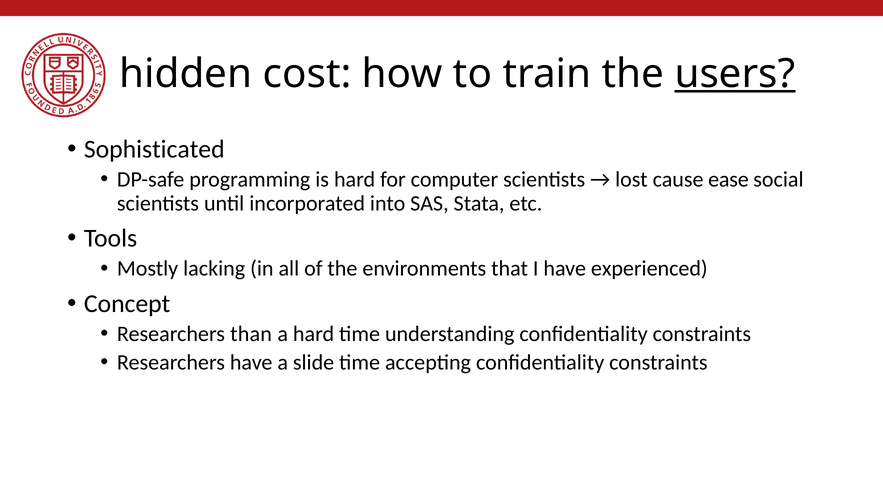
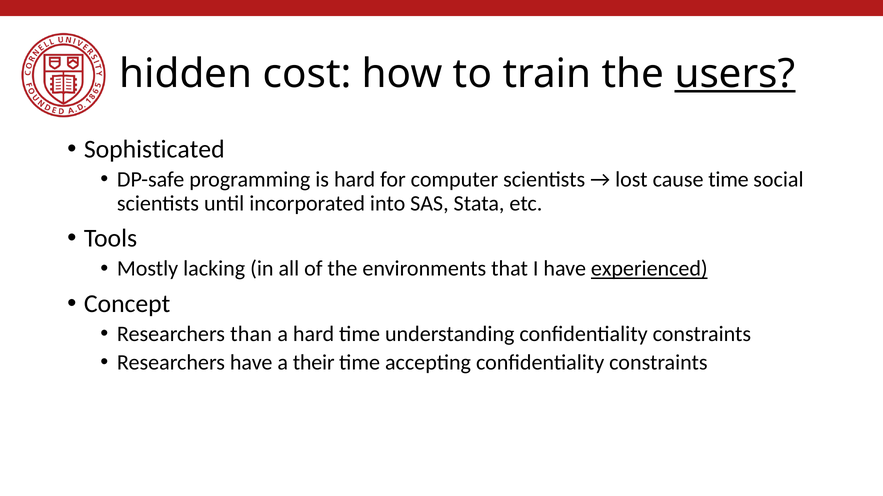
cause ease: ease -> time
experienced underline: none -> present
slide: slide -> their
